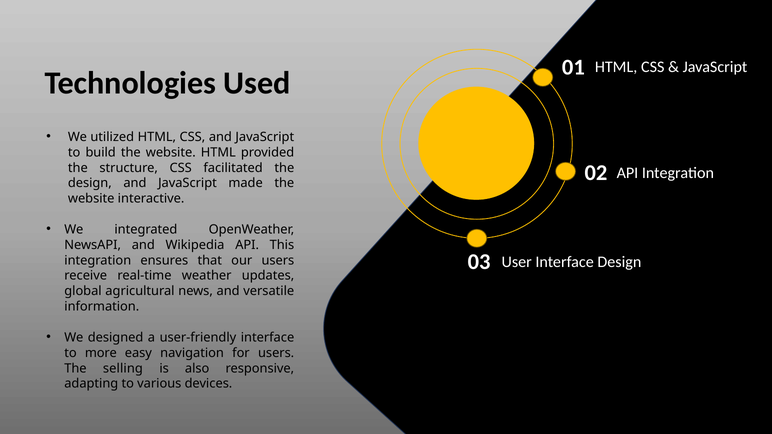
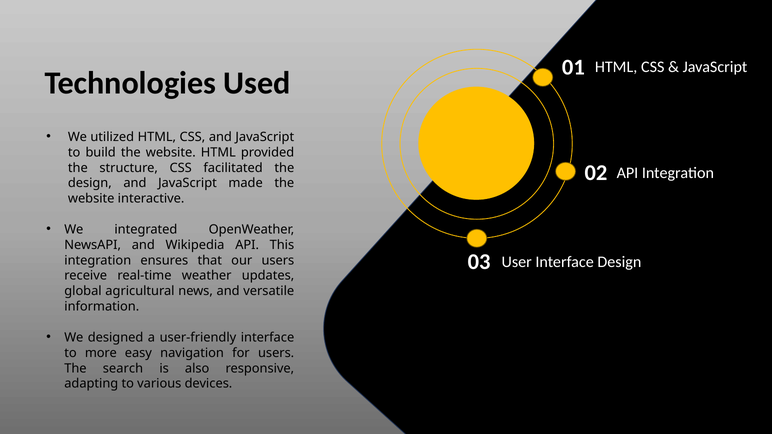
selling: selling -> search
